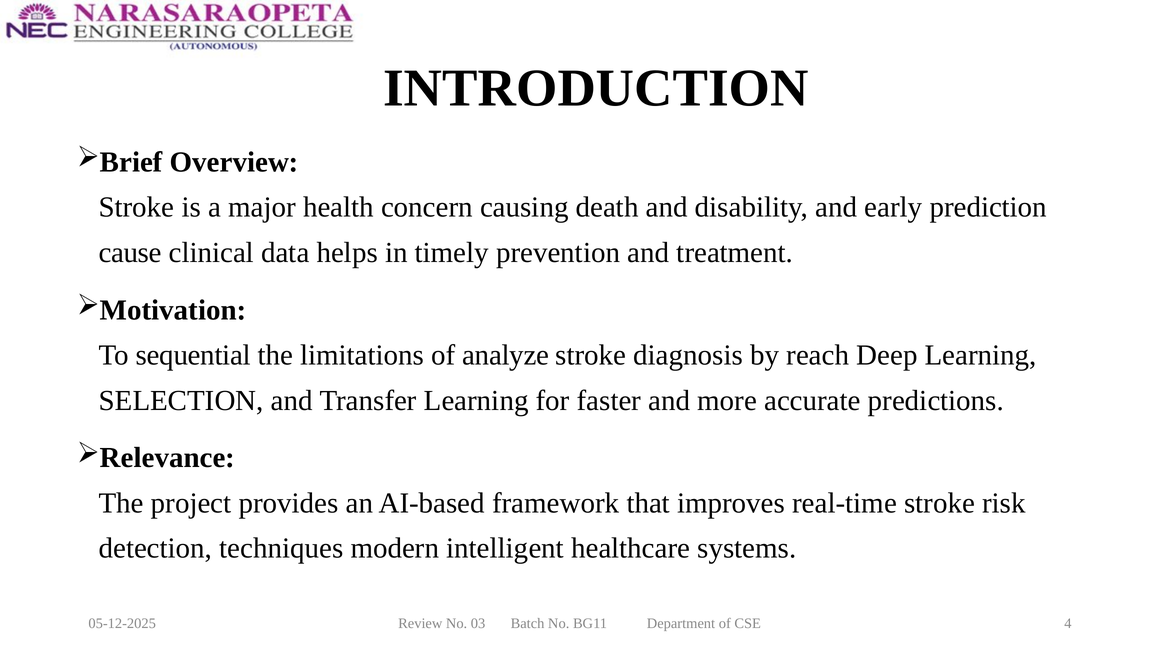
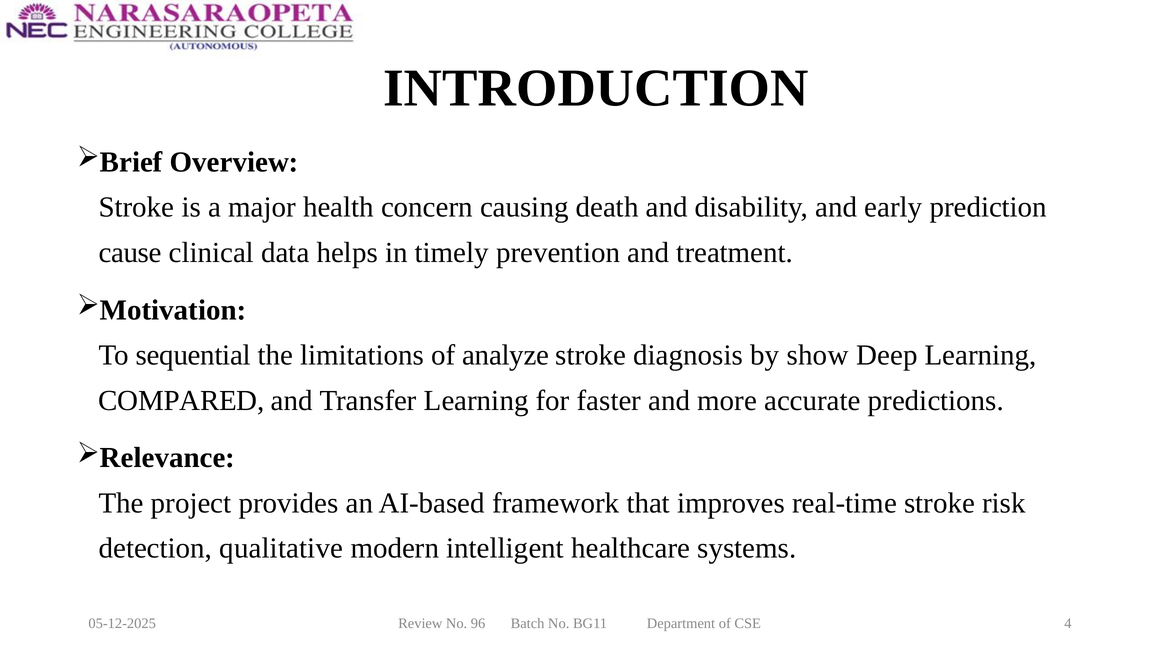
reach: reach -> show
SELECTION: SELECTION -> COMPARED
techniques: techniques -> qualitative
03: 03 -> 96
